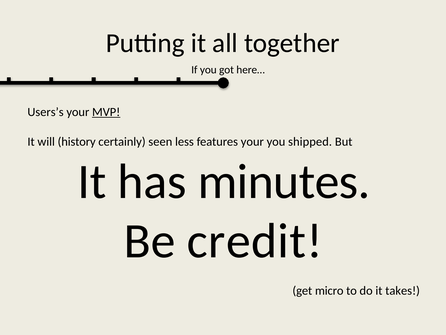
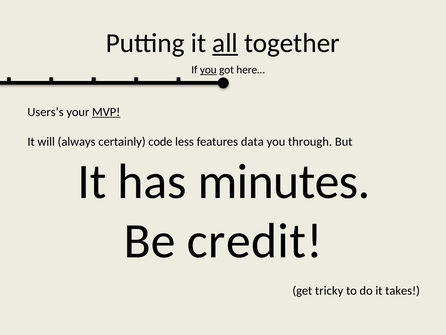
all underline: none -> present
you at (208, 70) underline: none -> present
history: history -> always
seen: seen -> code
features your: your -> data
shipped: shipped -> through
micro: micro -> tricky
